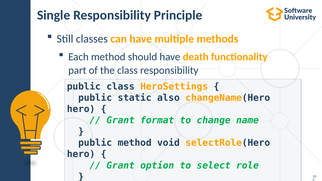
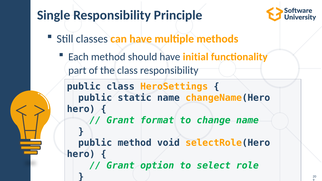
death: death -> initial
static also: also -> name
